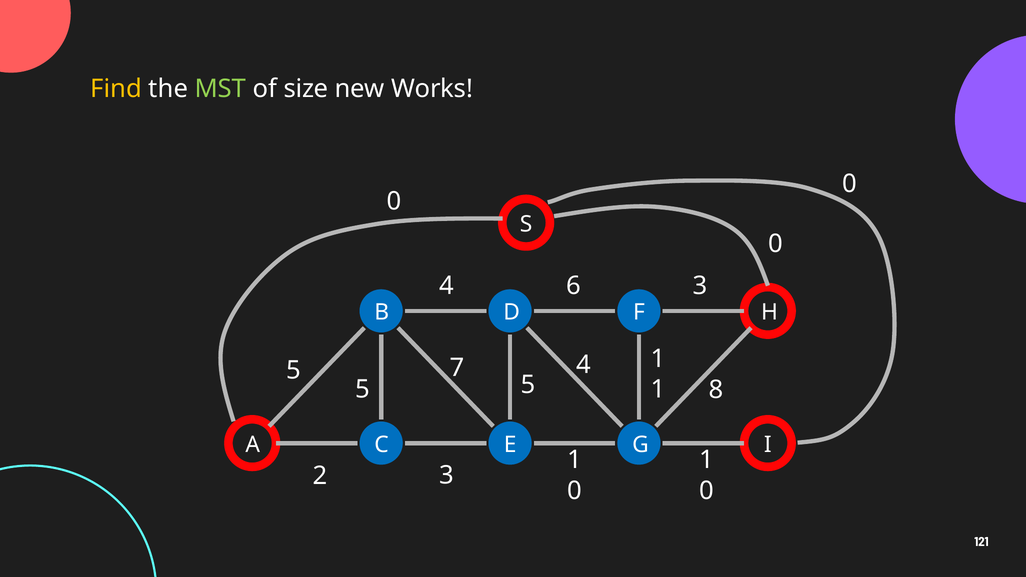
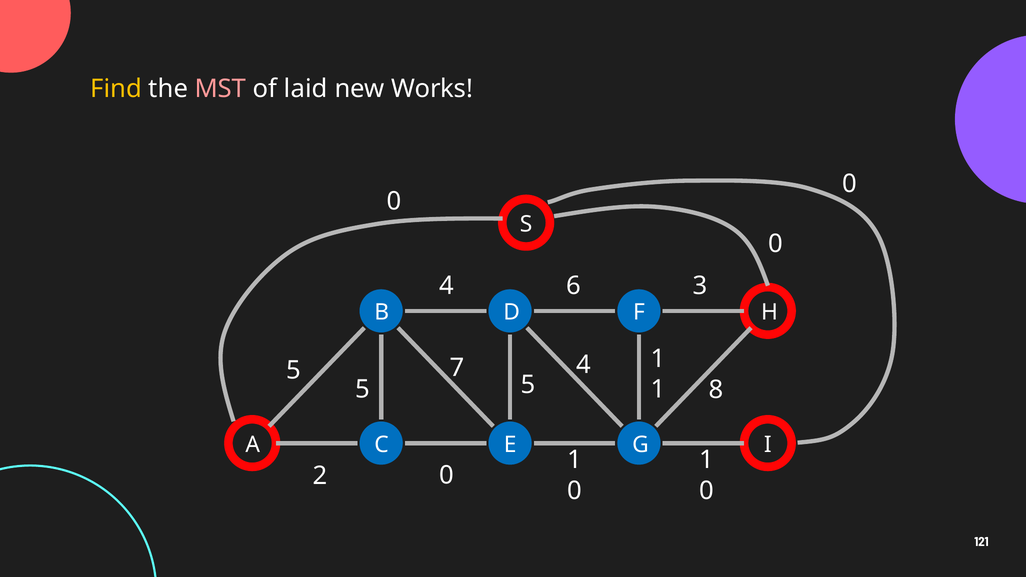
MST colour: light green -> pink
size: size -> laid
2 3: 3 -> 0
